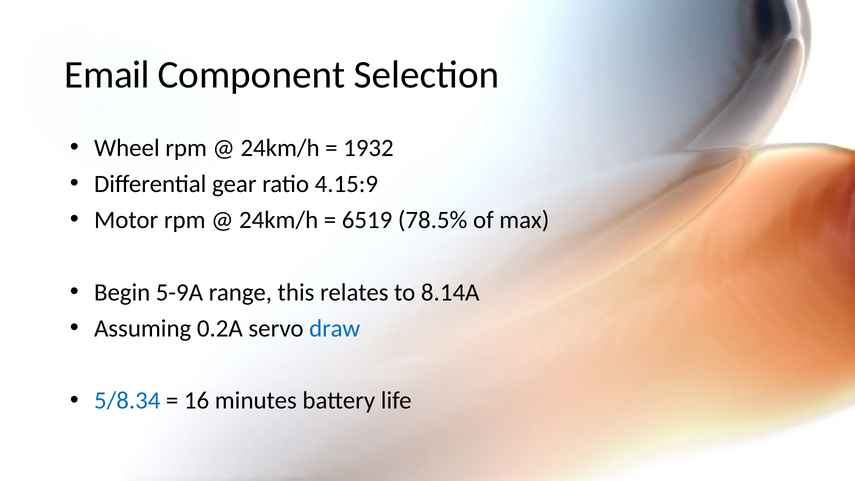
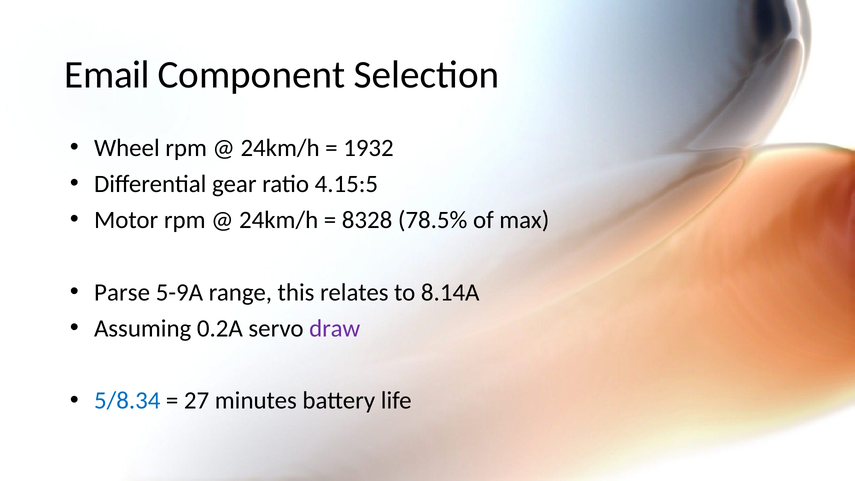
4.15:9: 4.15:9 -> 4.15:5
6519: 6519 -> 8328
Begin: Begin -> Parse
draw colour: blue -> purple
16: 16 -> 27
